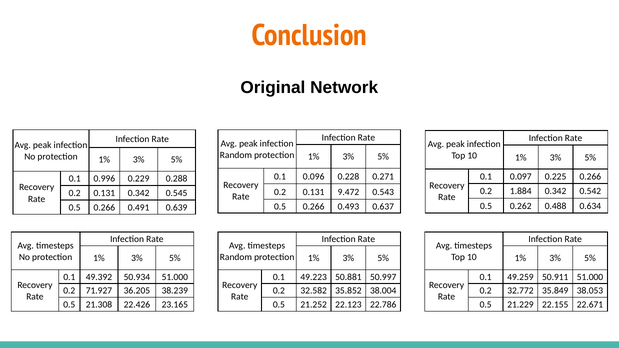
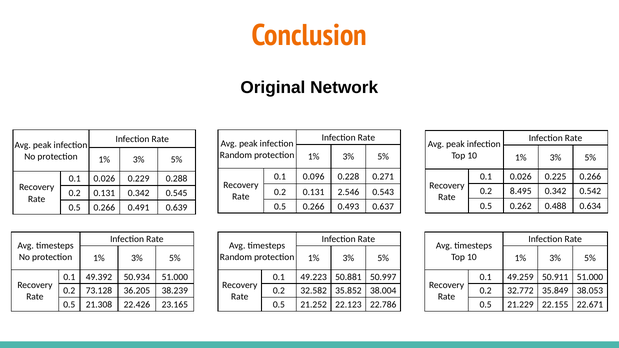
0.097 at (521, 177): 0.097 -> 0.026
0.996 at (104, 179): 0.996 -> 0.026
1.884: 1.884 -> 8.495
9.472: 9.472 -> 2.546
71.927: 71.927 -> 73.128
